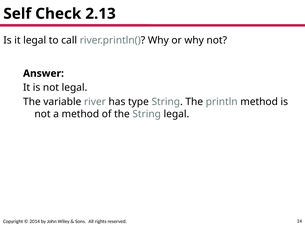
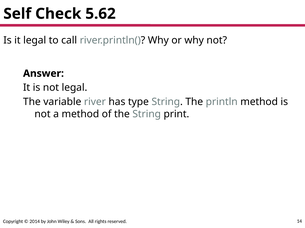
2.13: 2.13 -> 5.62
String legal: legal -> print
